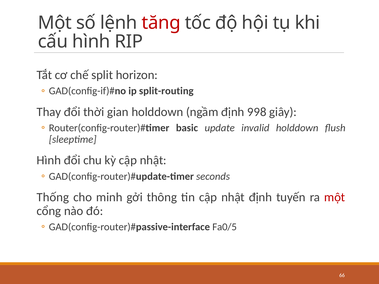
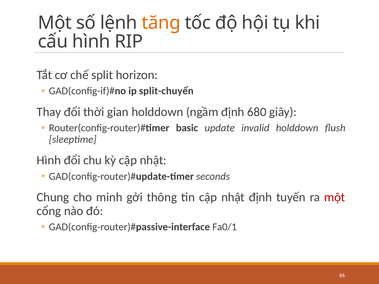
tăng colour: red -> orange
split-routing: split-routing -> split-chuyển
998: 998 -> 680
Thống: Thống -> Chung
Fa0/5: Fa0/5 -> Fa0/1
